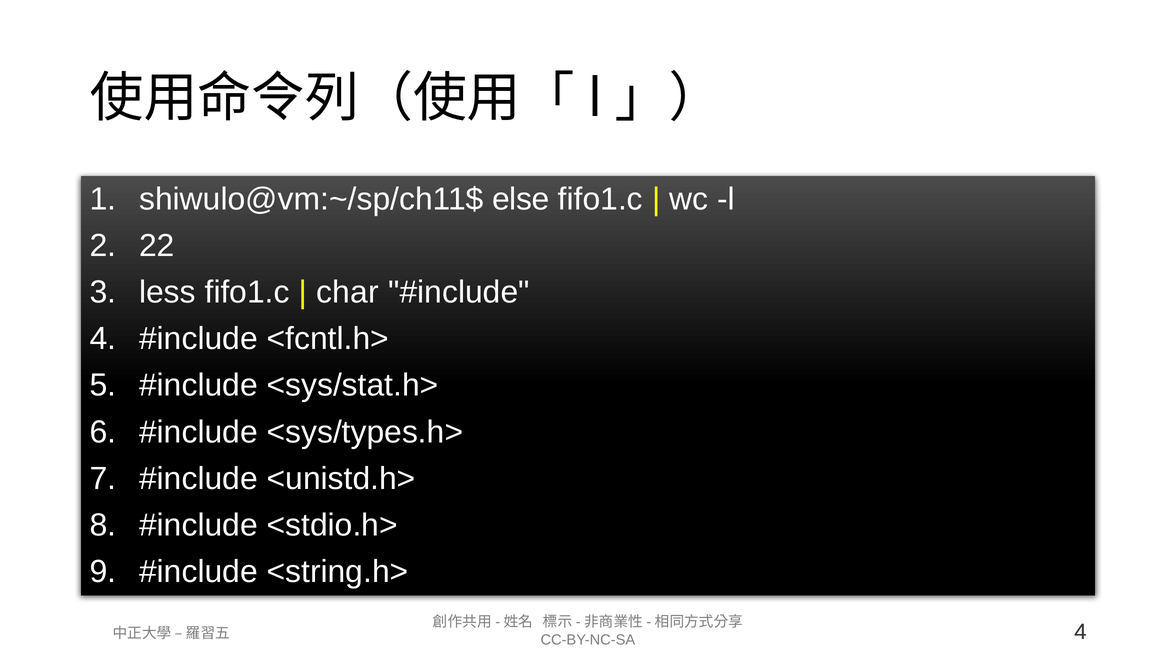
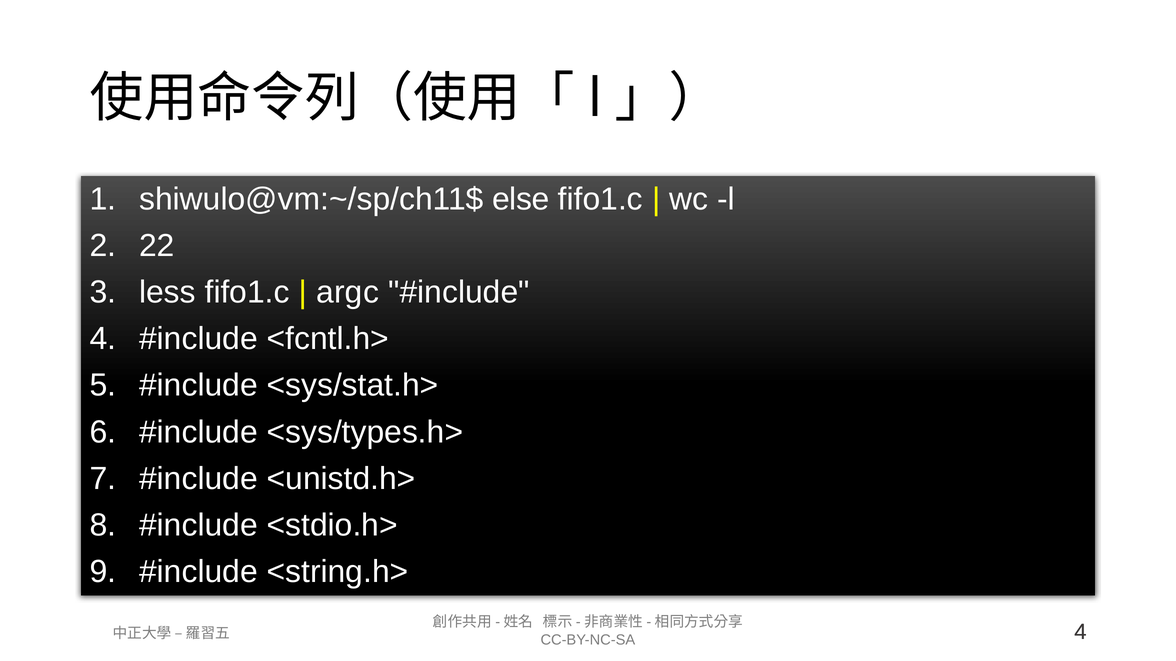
char: char -> argc
